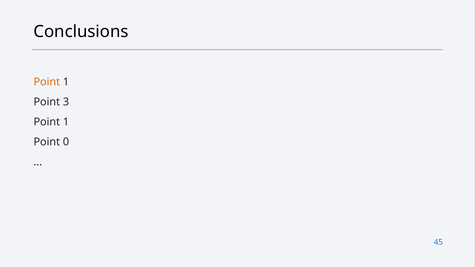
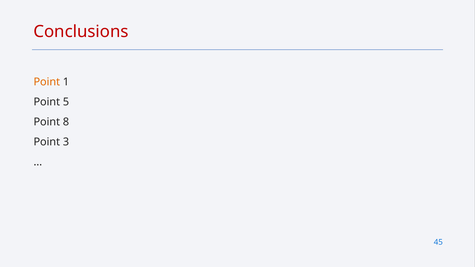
Conclusions colour: black -> red
3: 3 -> 5
1 at (66, 122): 1 -> 8
0: 0 -> 3
